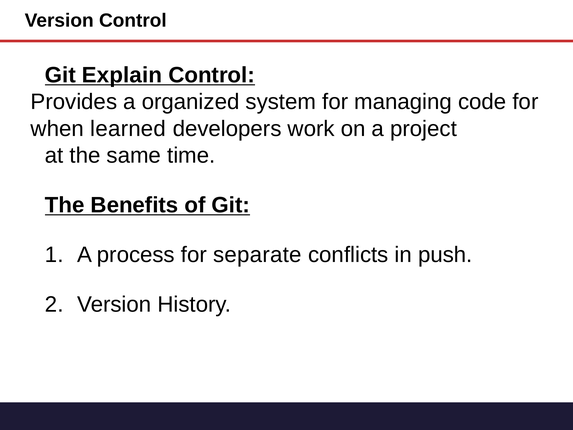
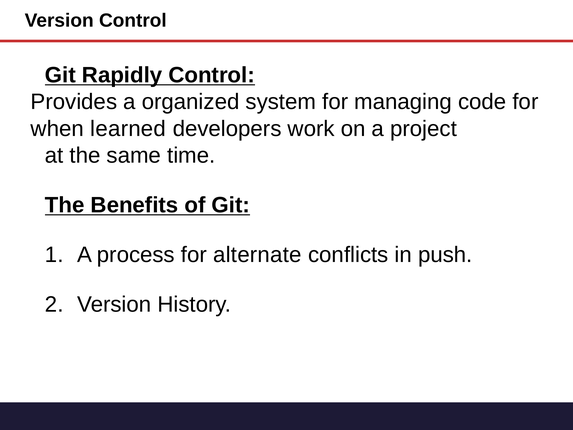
Explain: Explain -> Rapidly
separate: separate -> alternate
